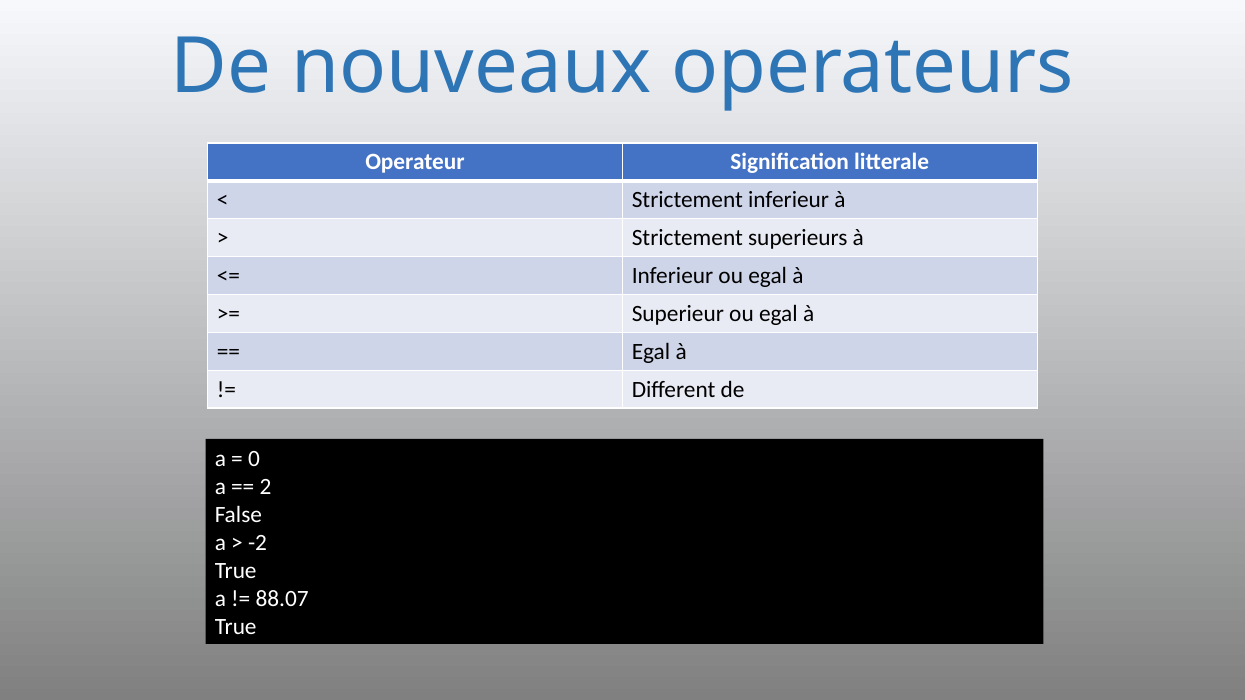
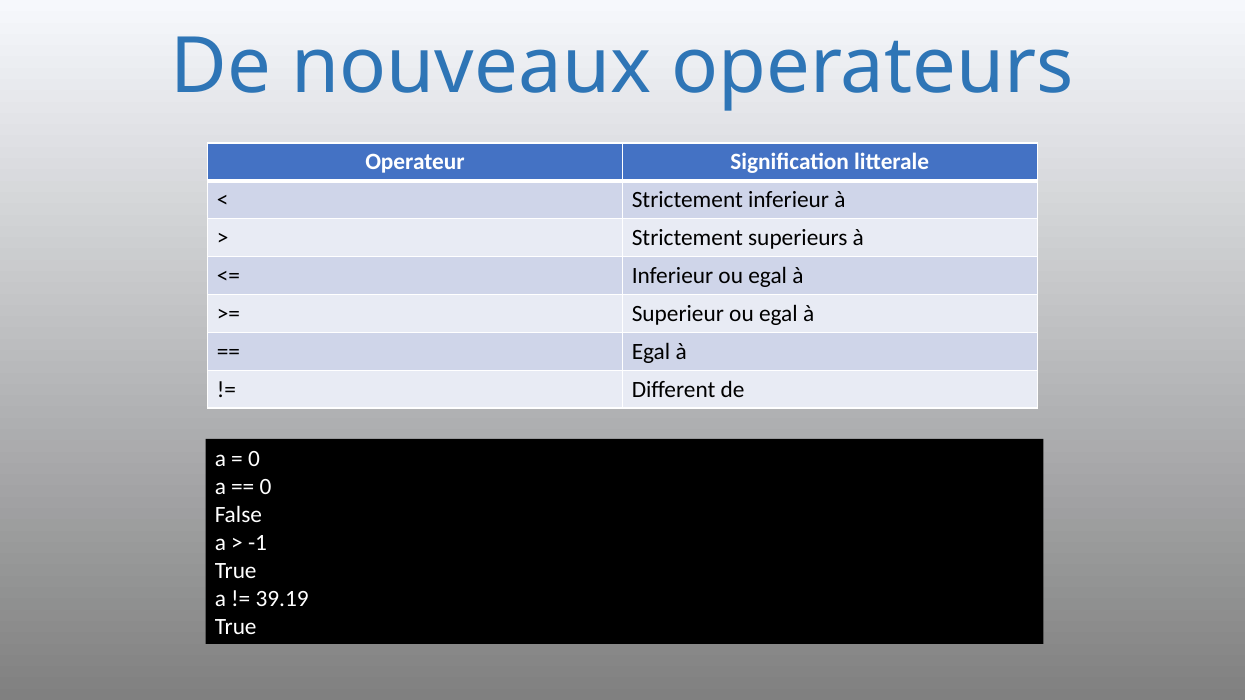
2 at (266, 487): 2 -> 0
-2: -2 -> -1
88.07: 88.07 -> 39.19
